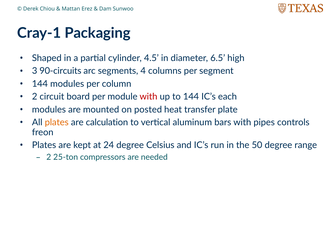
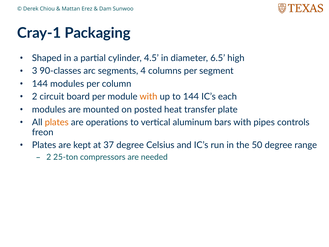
90-circuits: 90-circuits -> 90-classes
with at (148, 97) colour: red -> orange
calculation: calculation -> operations
24: 24 -> 37
